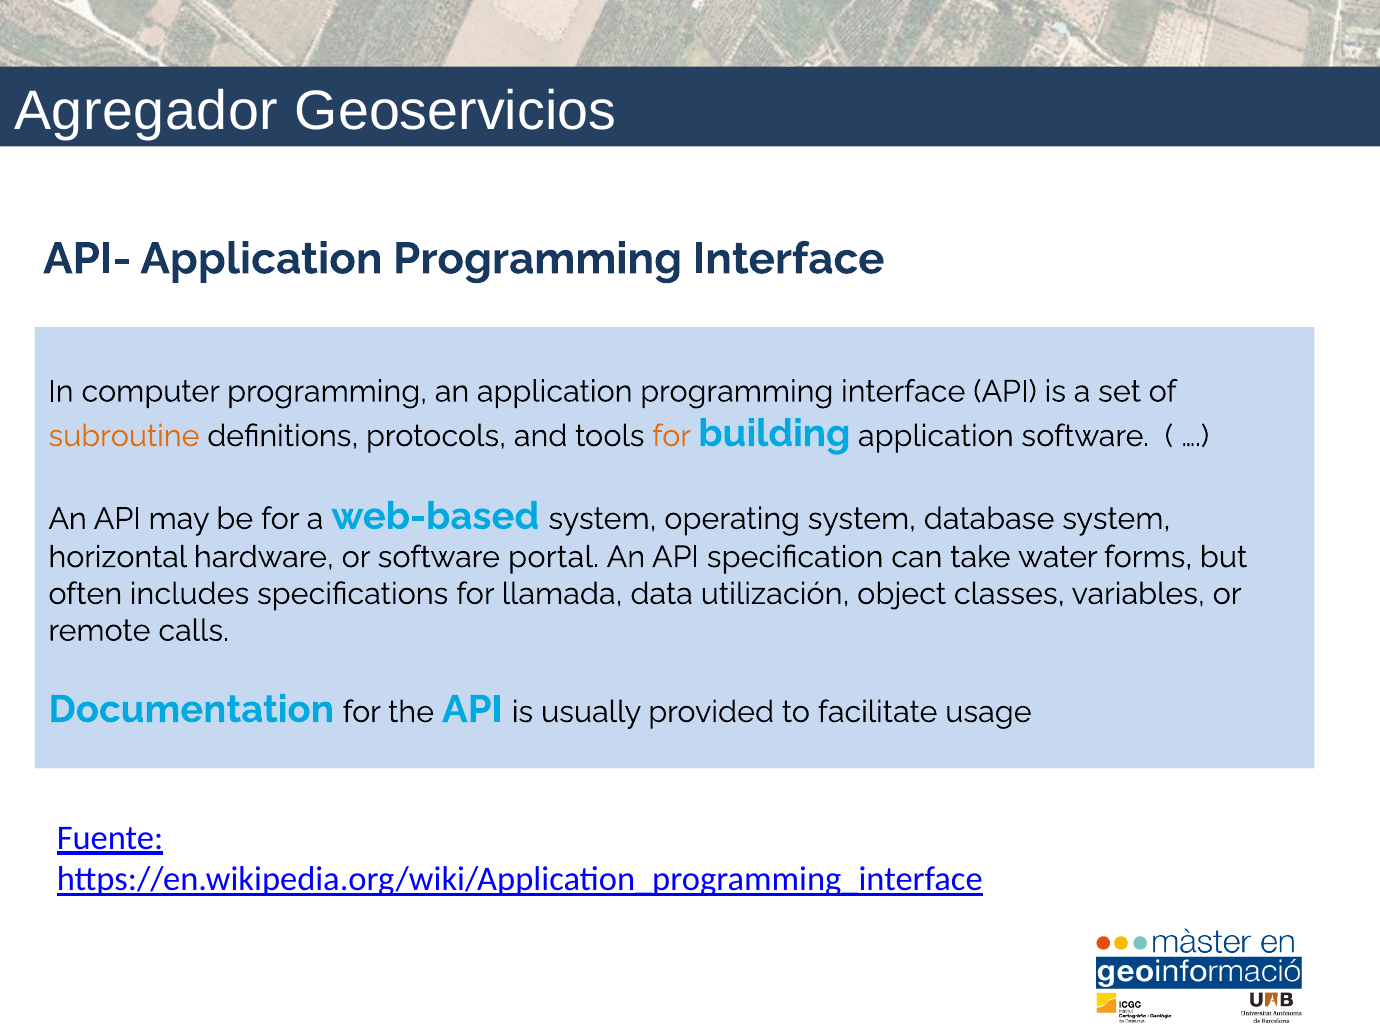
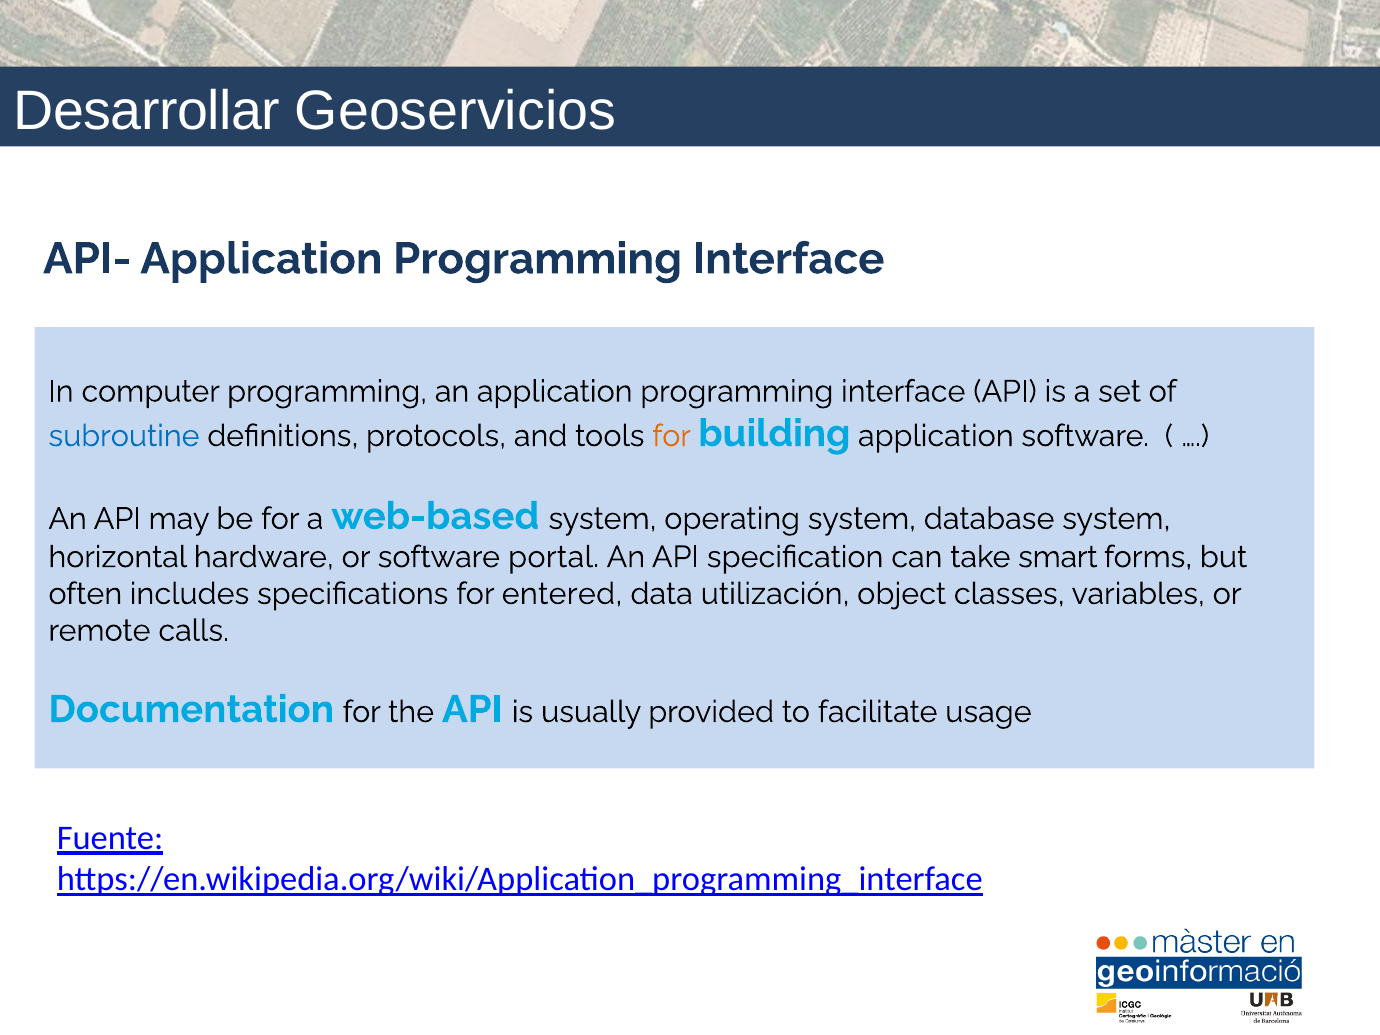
Agregador: Agregador -> Desarrollar
subroutine colour: orange -> blue
water: water -> smart
llamada: llamada -> entered
